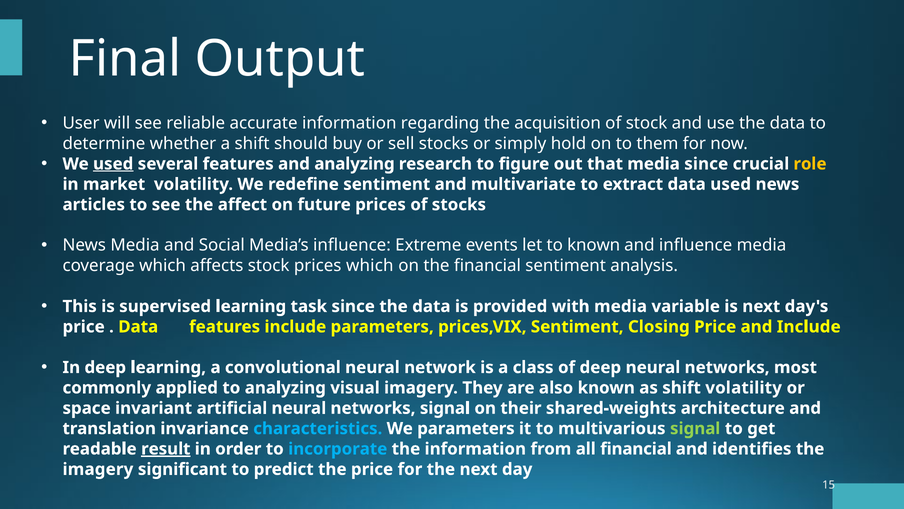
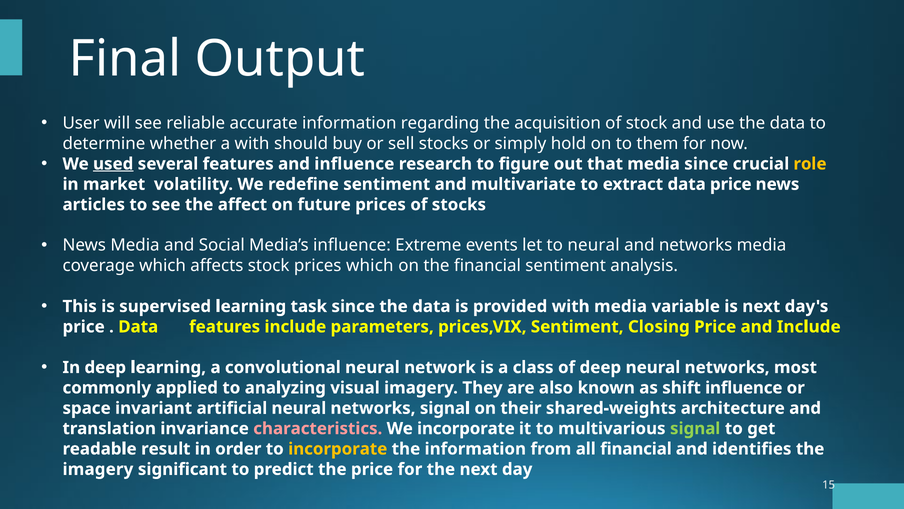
a shift: shift -> with
and analyzing: analyzing -> influence
data used: used -> price
to known: known -> neural
and influence: influence -> networks
shift volatility: volatility -> influence
characteristics colour: light blue -> pink
We parameters: parameters -> incorporate
result underline: present -> none
incorporate at (338, 449) colour: light blue -> yellow
